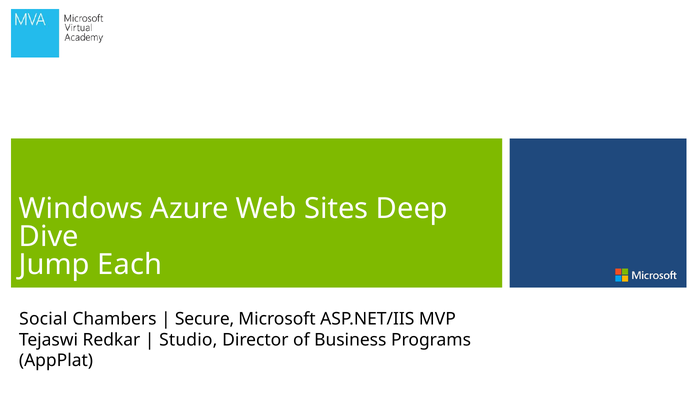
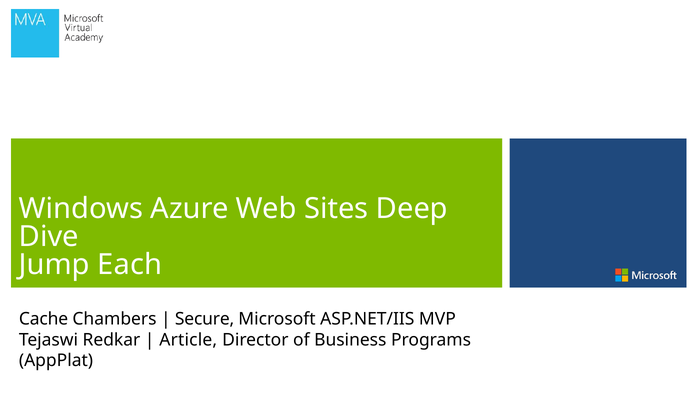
Social: Social -> Cache
Studio: Studio -> Article
